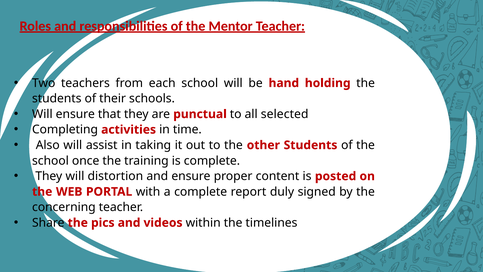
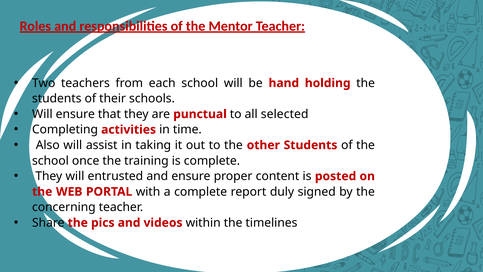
distortion: distortion -> entrusted
